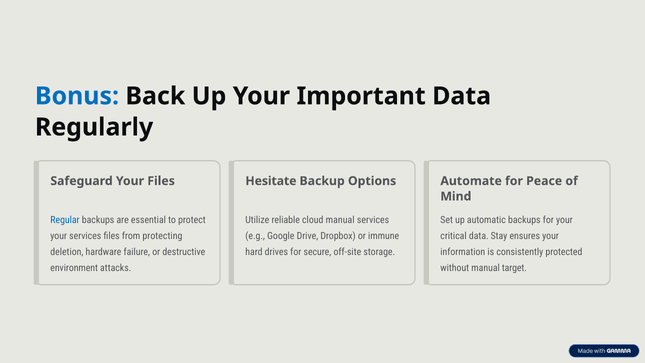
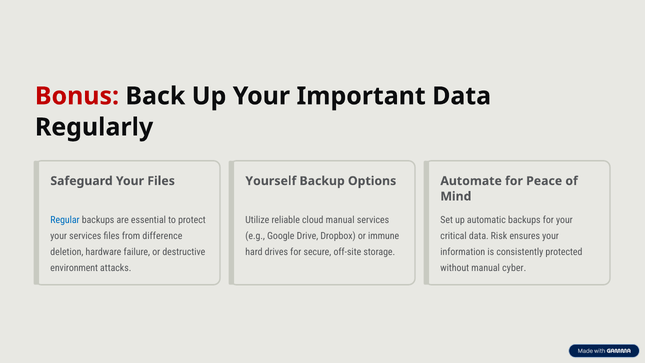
Bonus colour: blue -> red
Hesitate: Hesitate -> Yourself
protecting: protecting -> difference
Stay: Stay -> Risk
target: target -> cyber
